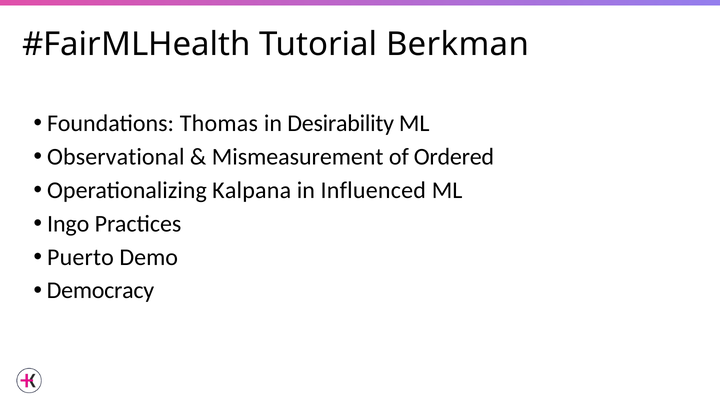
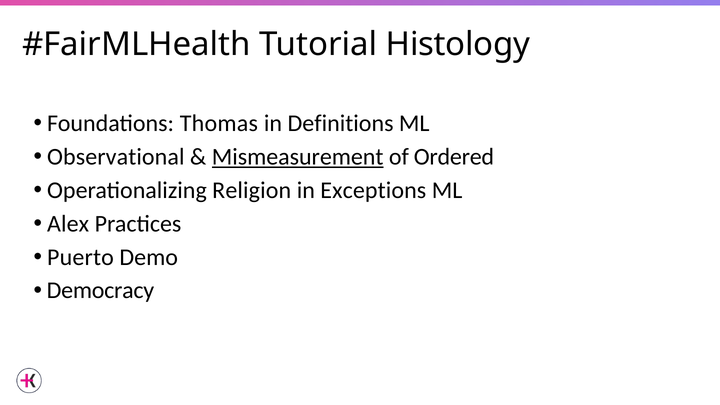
Berkman: Berkman -> Histology
Desirability: Desirability -> Definitions
Mismeasurement underline: none -> present
Kalpana: Kalpana -> Religion
Influenced: Influenced -> Exceptions
Ingo: Ingo -> Alex
